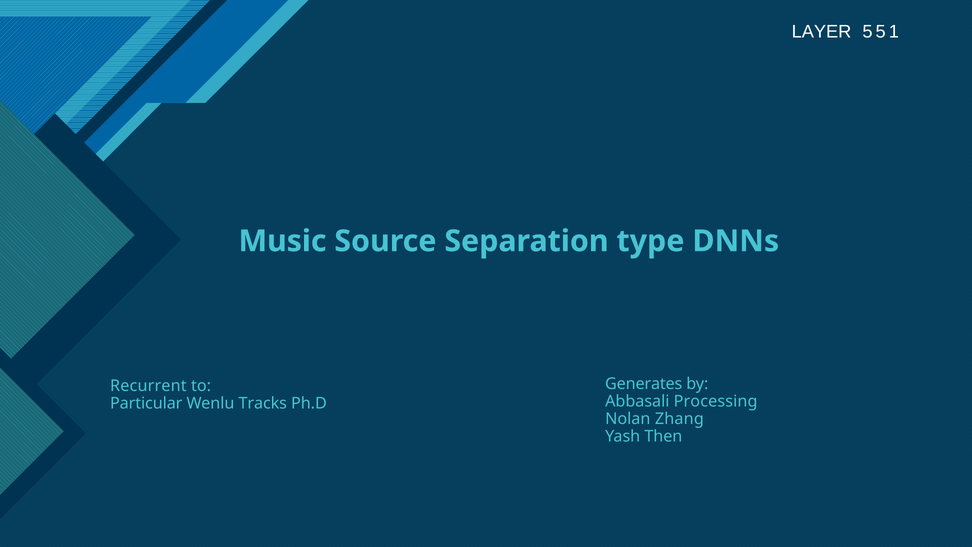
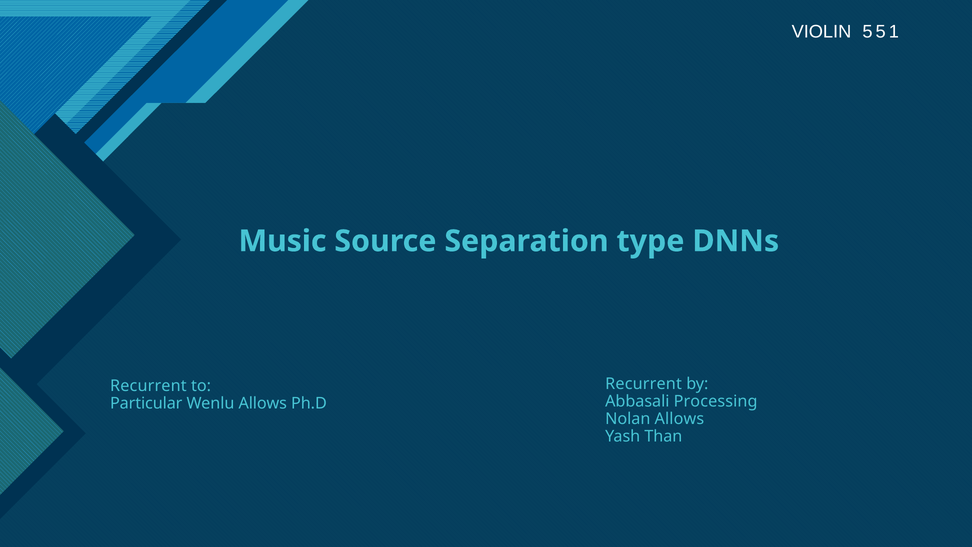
LAYER: LAYER -> VIOLIN
Generates at (644, 384): Generates -> Recurrent
Wenlu Tracks: Tracks -> Allows
Nolan Zhang: Zhang -> Allows
Then: Then -> Than
